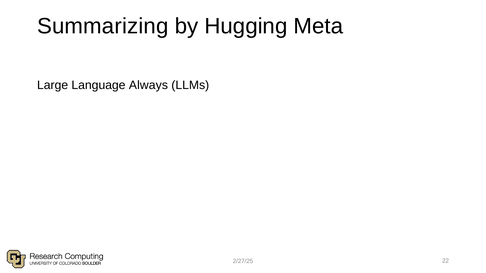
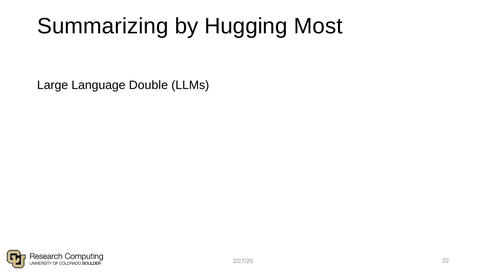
Meta: Meta -> Most
Always: Always -> Double
